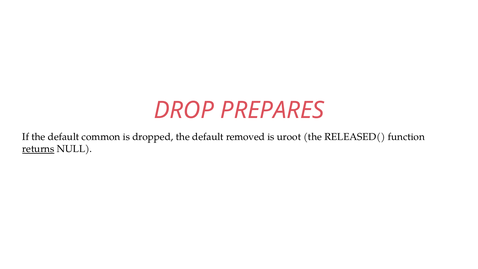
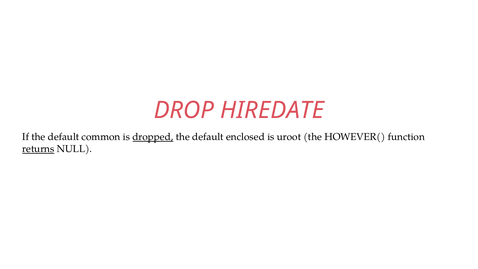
PREPARES: PREPARES -> HIREDATE
dropped underline: none -> present
removed: removed -> enclosed
RELEASED(: RELEASED( -> HOWEVER(
